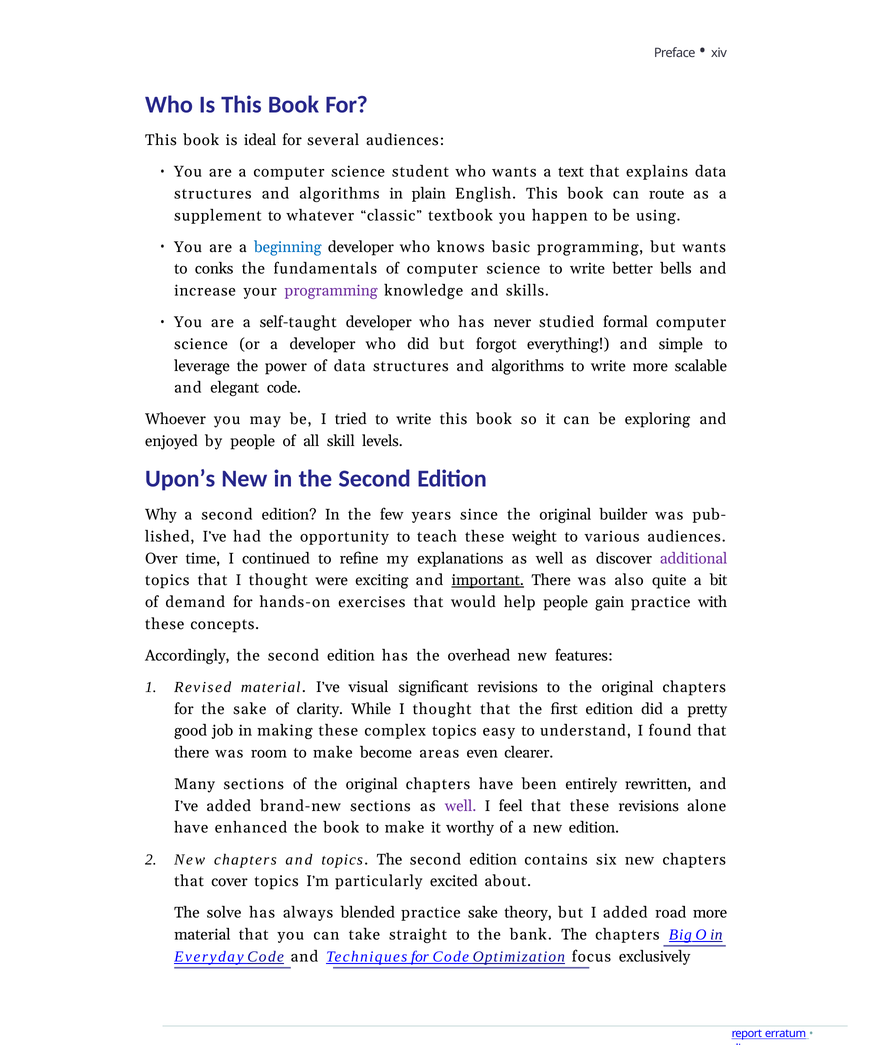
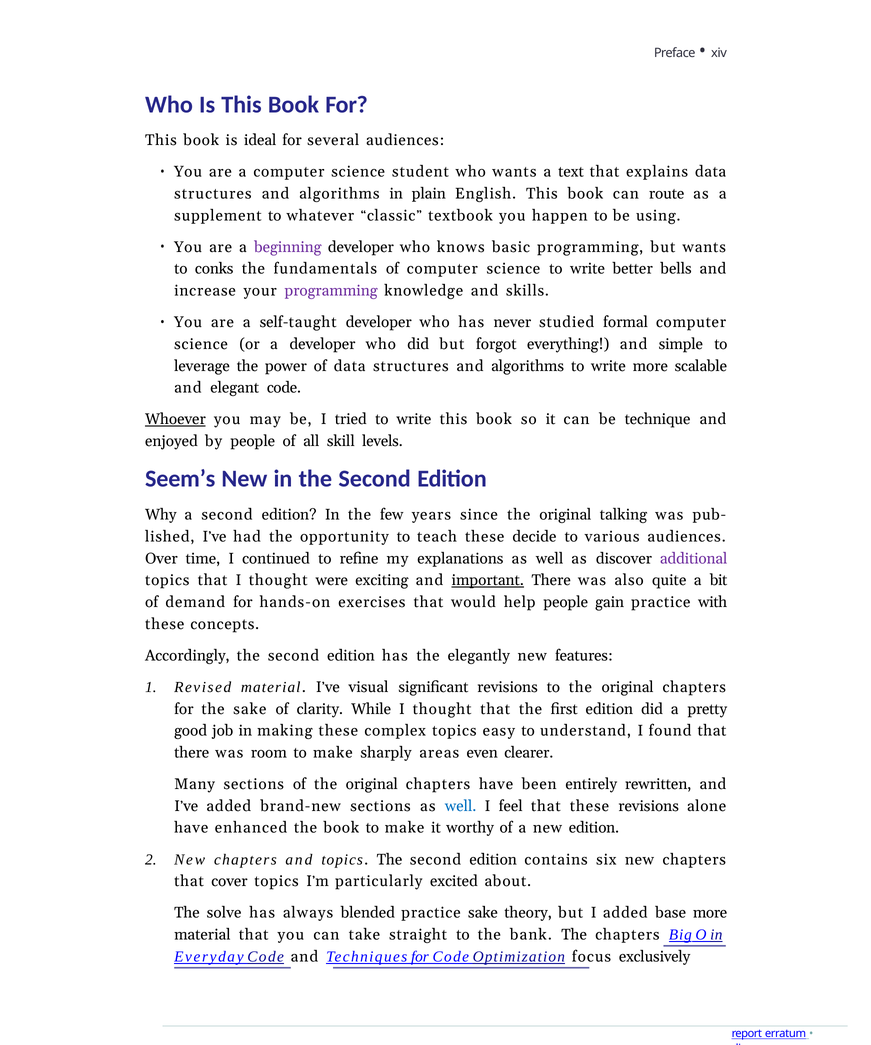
beginning colour: blue -> purple
Whoever underline: none -> present
exploring: exploring -> technique
Upon’s: Upon’s -> Seem’s
builder: builder -> talking
weight: weight -> decide
overhead: overhead -> elegantly
become: become -> sharply
well at (461, 806) colour: purple -> blue
road: road -> base
